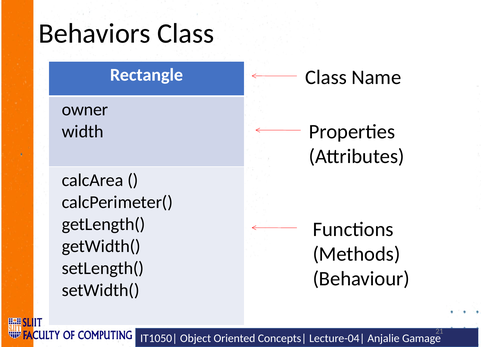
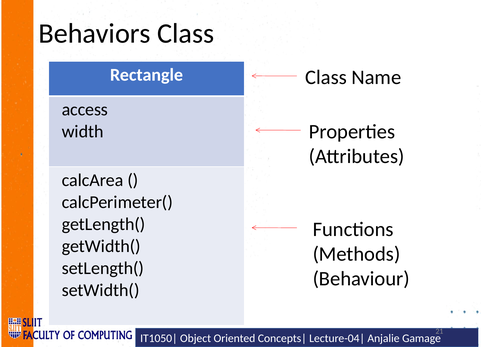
owner: owner -> access
